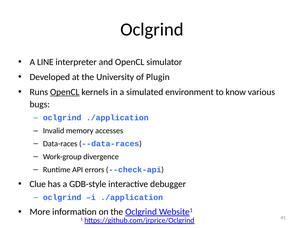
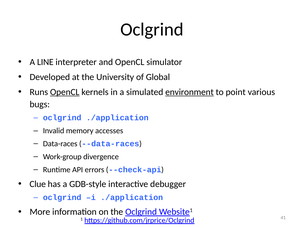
Plugin: Plugin -> Global
environment underline: none -> present
know: know -> point
